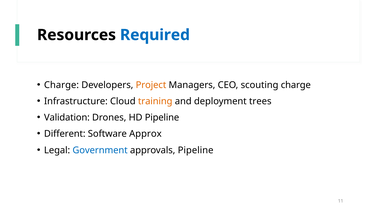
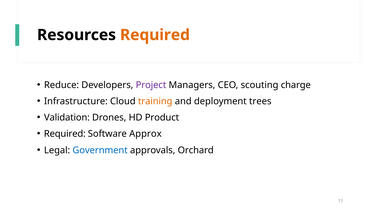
Required at (155, 35) colour: blue -> orange
Charge at (61, 85): Charge -> Reduce
Project colour: orange -> purple
HD Pipeline: Pipeline -> Product
Different at (65, 133): Different -> Required
approvals Pipeline: Pipeline -> Orchard
